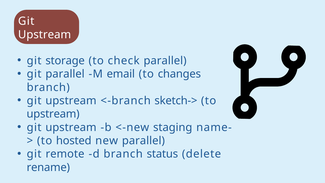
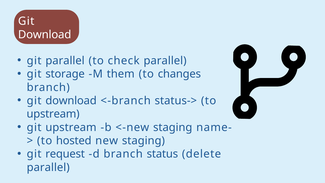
Upstream at (45, 35): Upstream -> Download
git storage: storage -> parallel
git parallel: parallel -> storage
email: email -> them
upstream at (71, 101): upstream -> download
sketch->: sketch-> -> status->
new parallel: parallel -> staging
remote: remote -> request
rename at (48, 167): rename -> parallel
